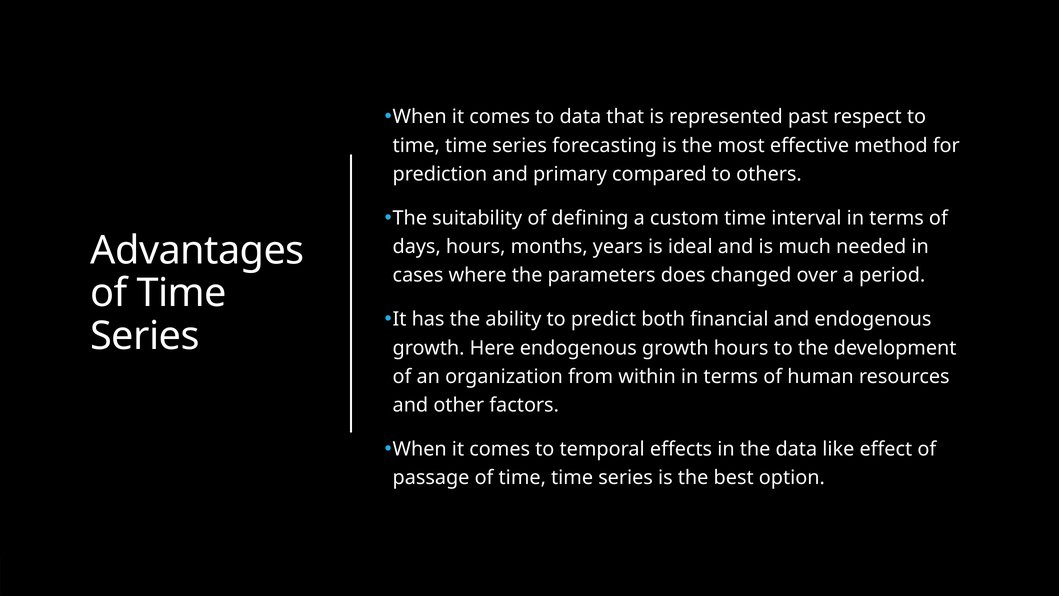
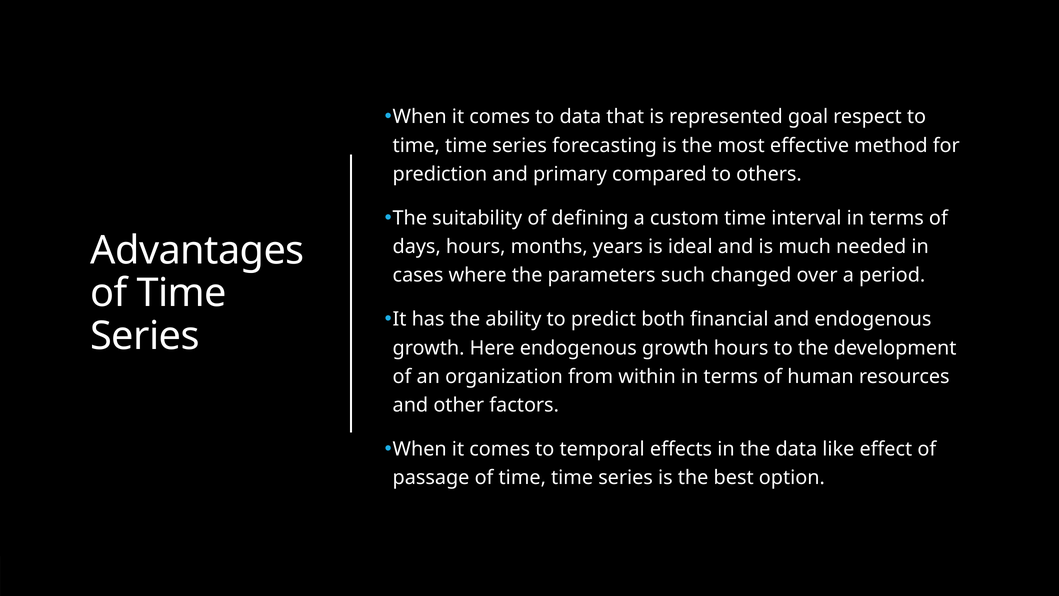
past: past -> goal
does: does -> such
